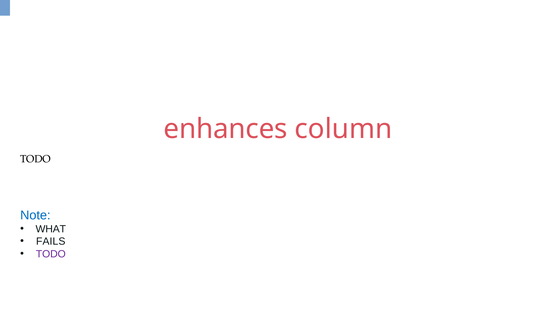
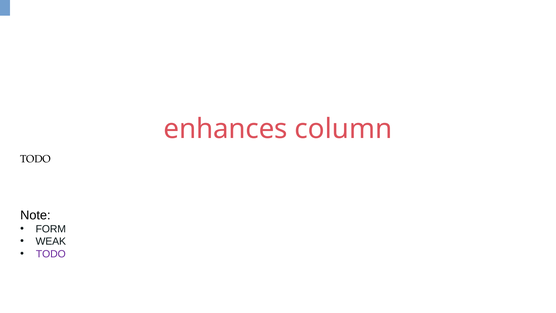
Note colour: blue -> black
WHAT: WHAT -> FORM
FAILS: FAILS -> WEAK
